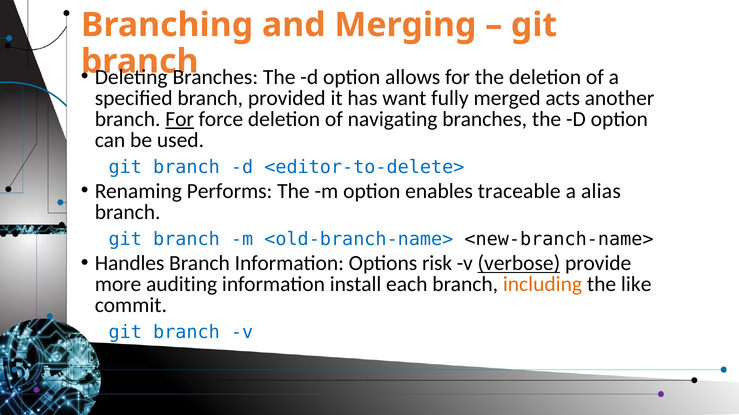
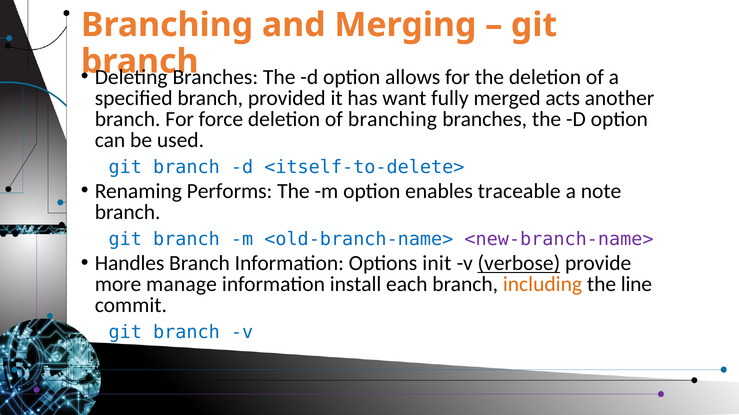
For at (180, 119) underline: present -> none
of navigating: navigating -> branching
<editor-to-delete>: <editor-to-delete> -> <itself-to-delete>
alias: alias -> note
<new-branch-name> colour: black -> purple
risk: risk -> init
auditing: auditing -> manage
like: like -> line
